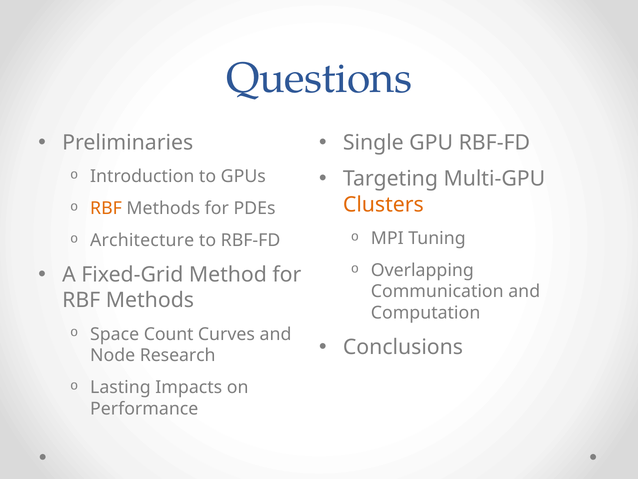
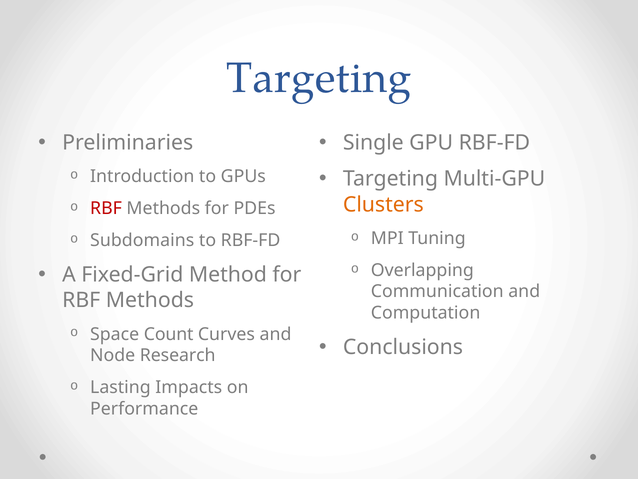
Questions at (319, 78): Questions -> Targeting
RBF at (106, 208) colour: orange -> red
Architecture: Architecture -> Subdomains
